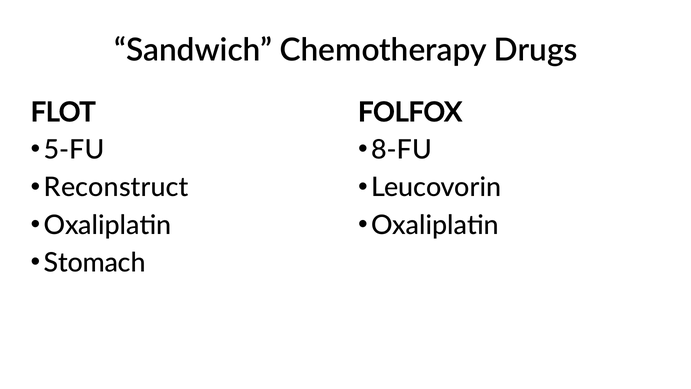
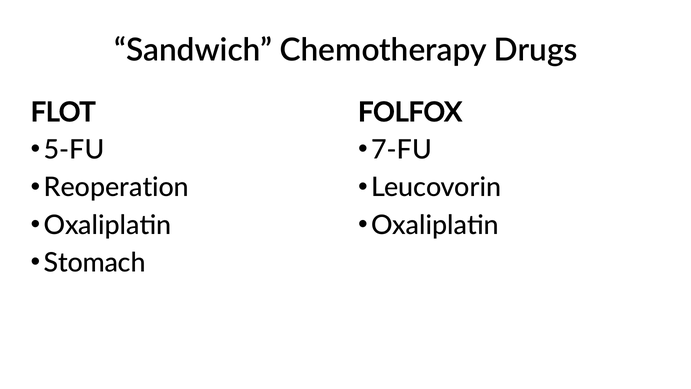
8-FU: 8-FU -> 7-FU
Reconstruct: Reconstruct -> Reoperation
